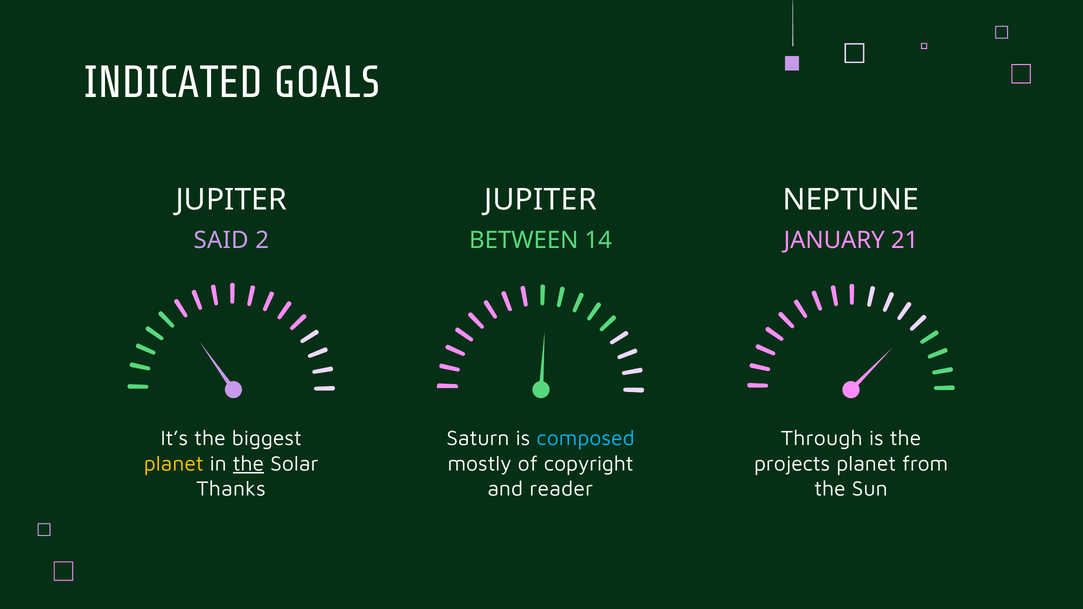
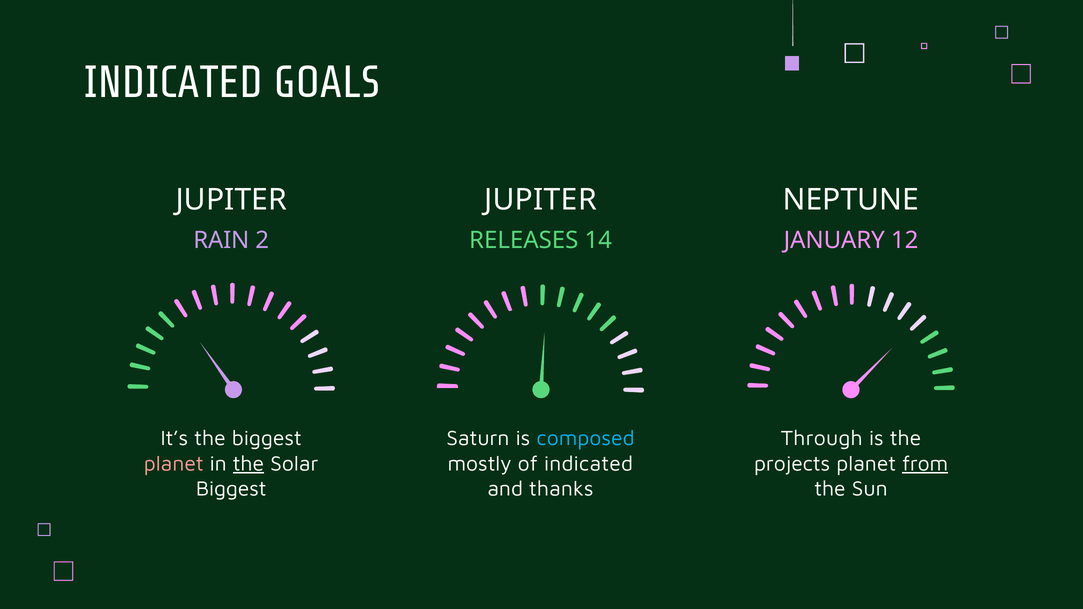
SAID: SAID -> RAIN
BETWEEN: BETWEEN -> RELEASES
21: 21 -> 12
planet at (174, 464) colour: yellow -> pink
of copyright: copyright -> indicated
from underline: none -> present
Thanks at (231, 489): Thanks -> Biggest
reader: reader -> thanks
